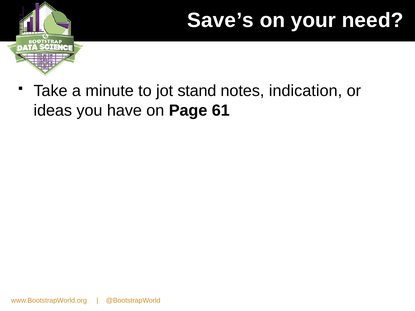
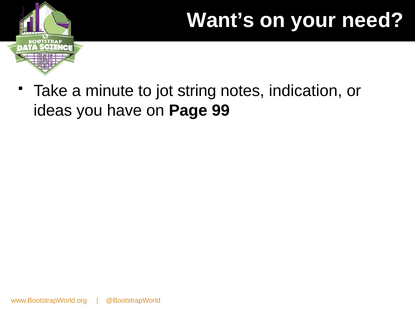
Save’s: Save’s -> Want’s
stand: stand -> string
61: 61 -> 99
